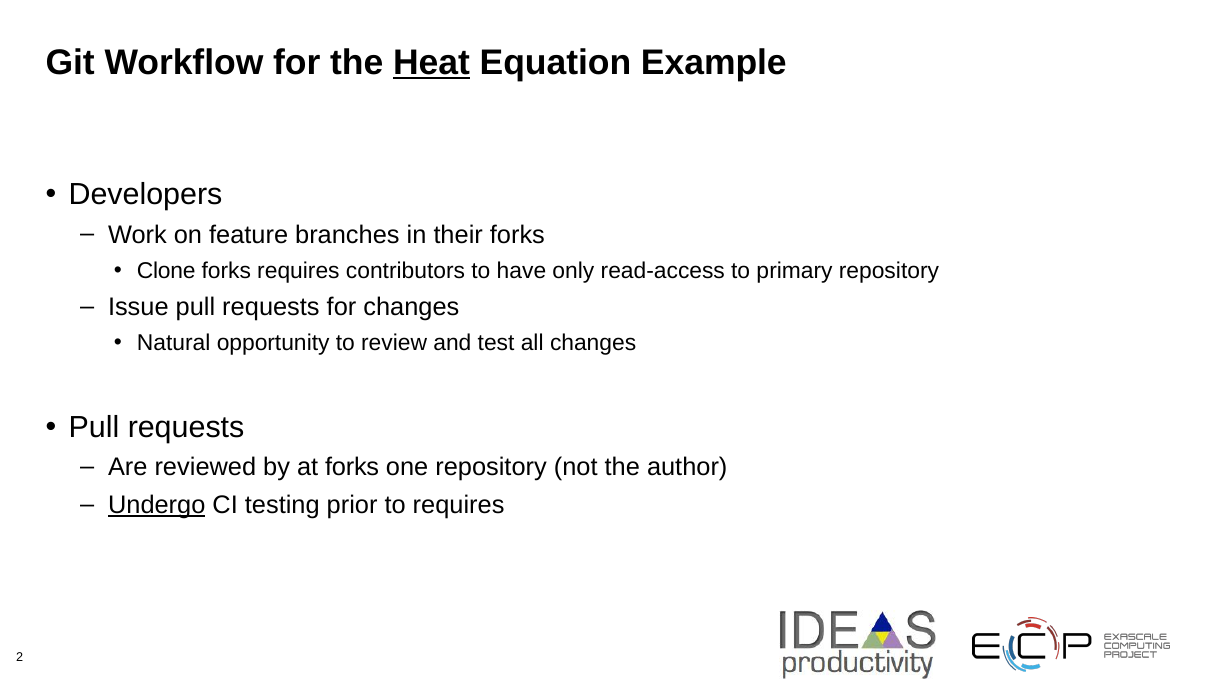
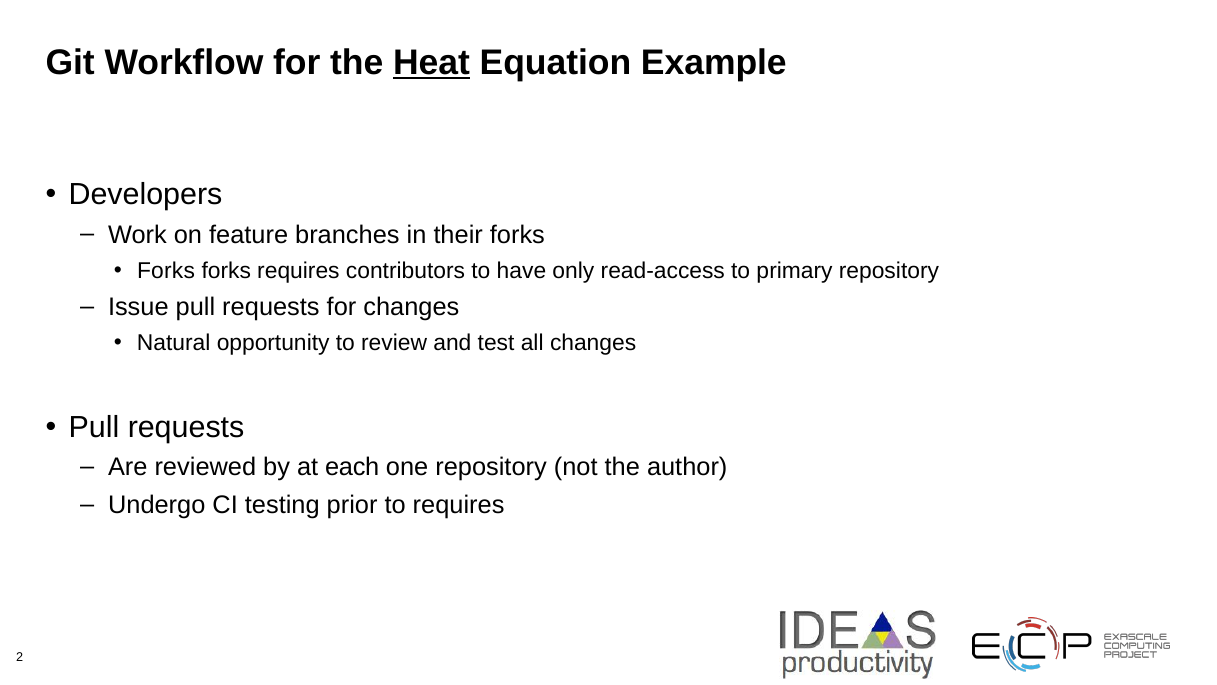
Clone at (166, 271): Clone -> Forks
at forks: forks -> each
Undergo underline: present -> none
